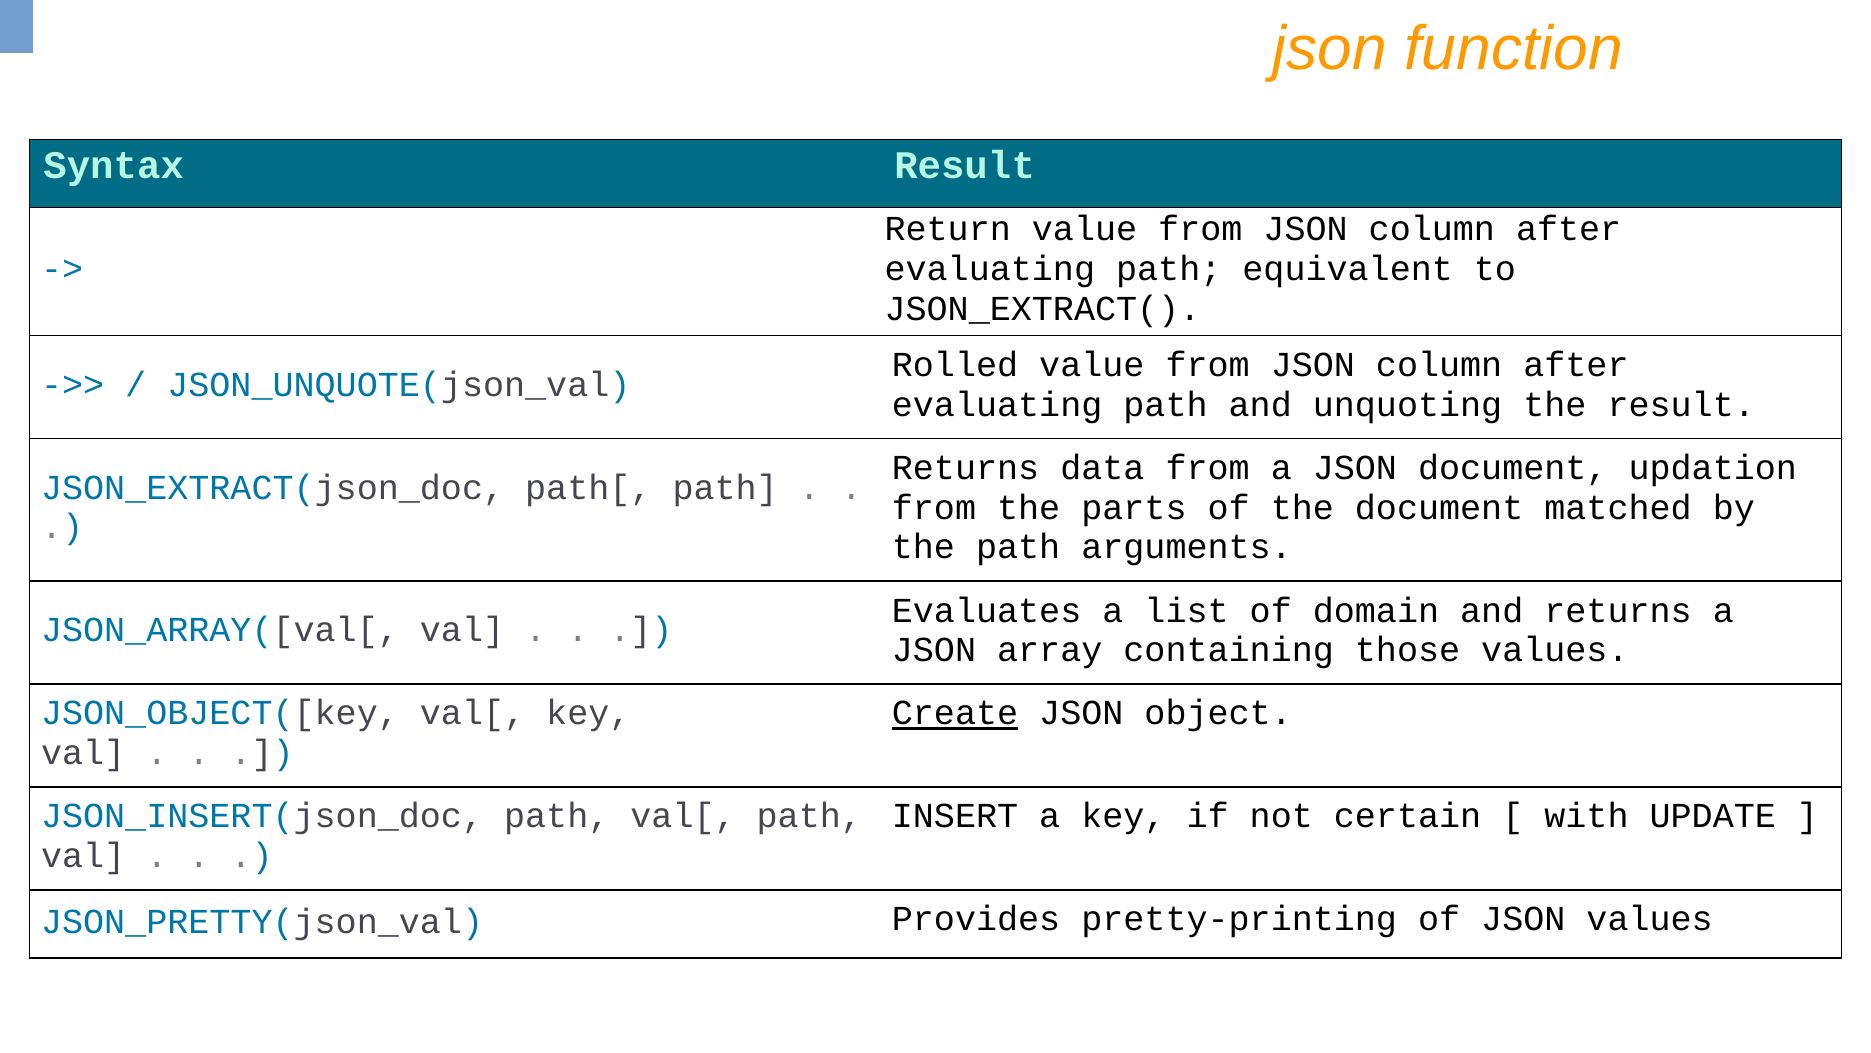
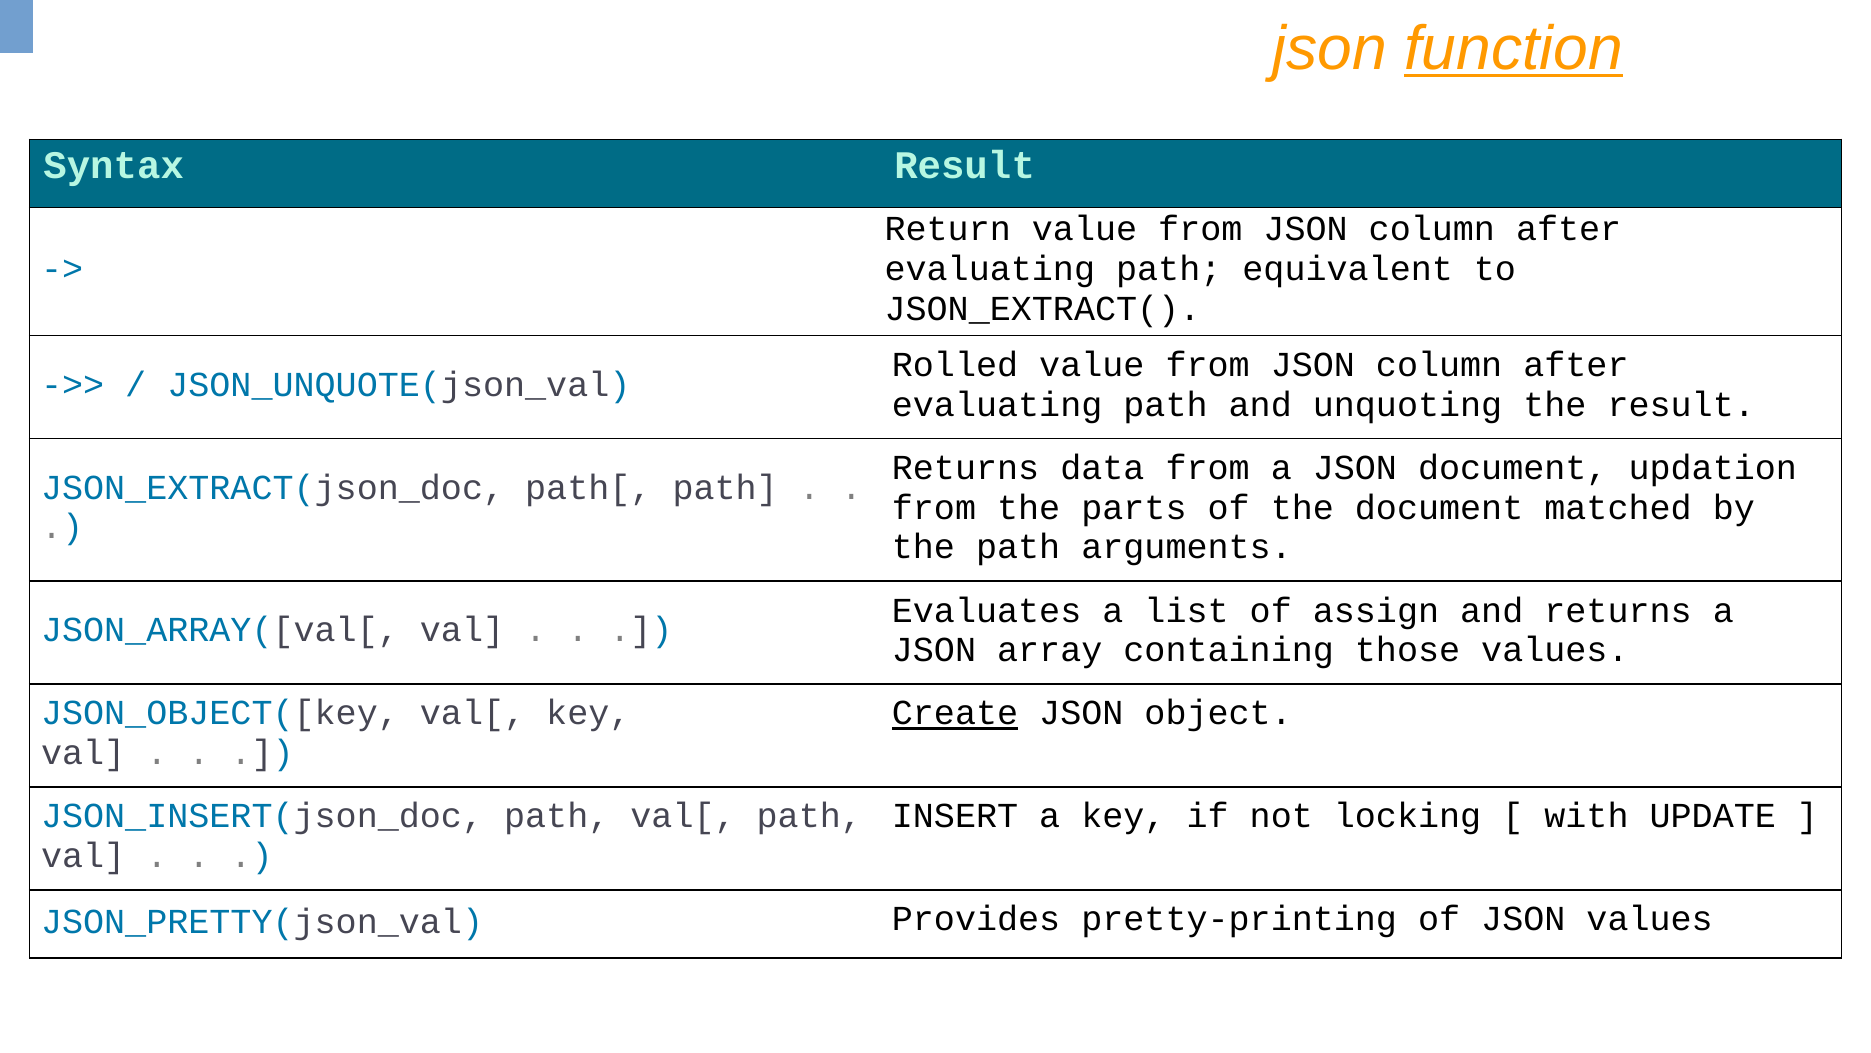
function underline: none -> present
domain: domain -> assign
certain: certain -> locking
